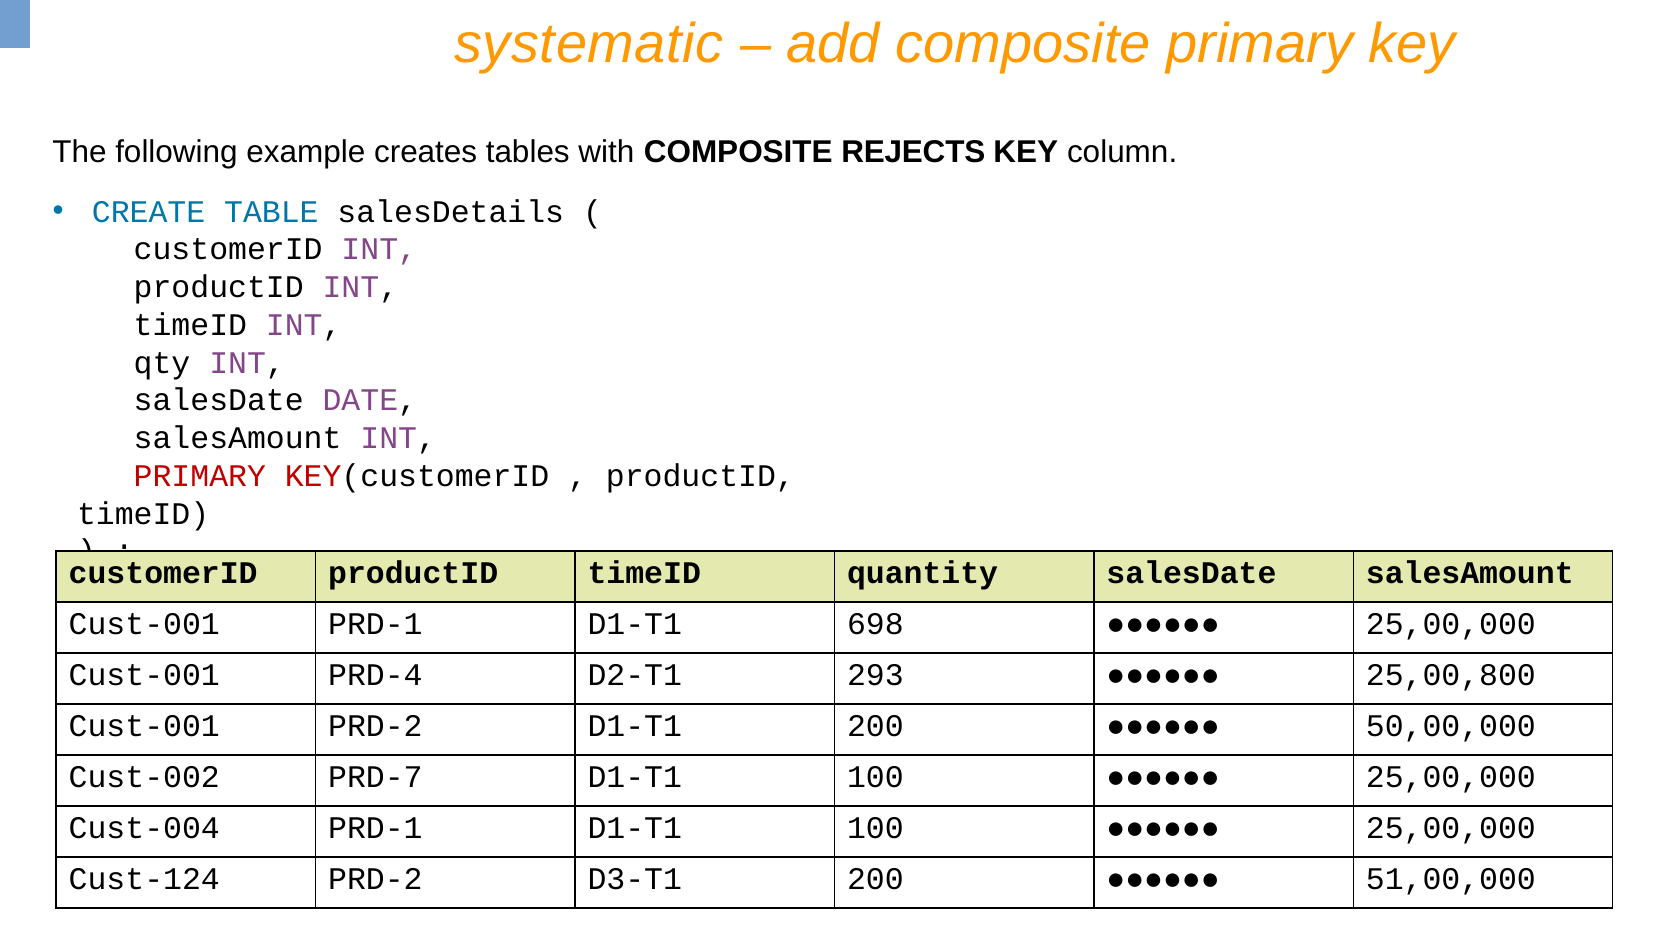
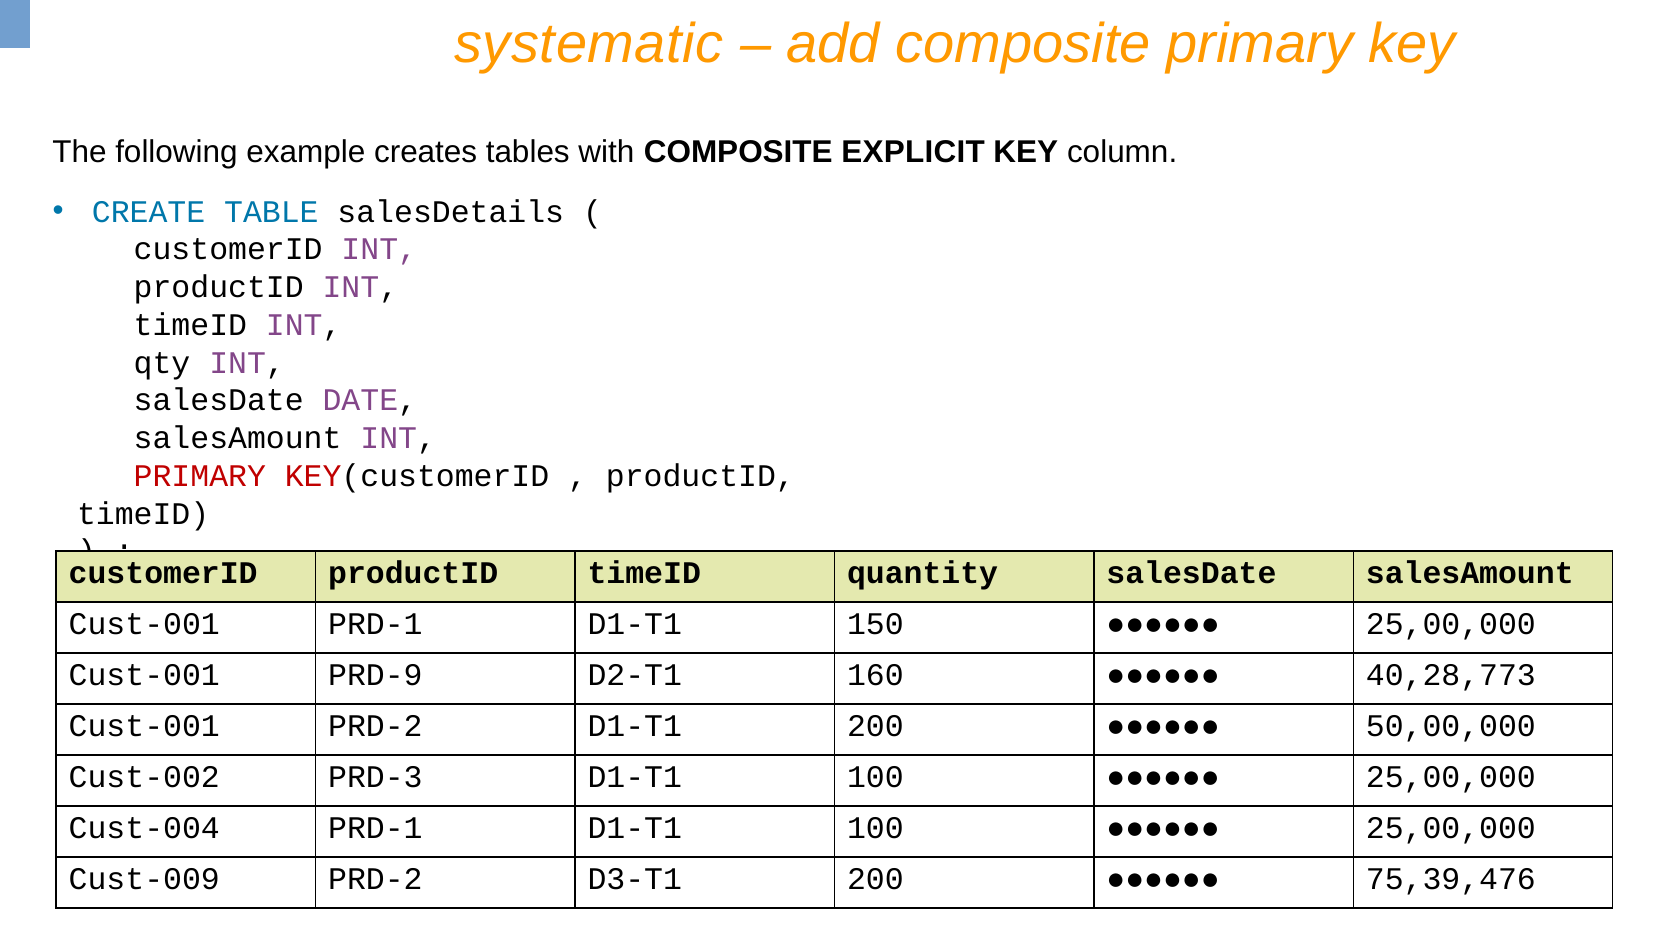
REJECTS: REJECTS -> EXPLICIT
698: 698 -> 150
PRD-4: PRD-4 -> PRD-9
293: 293 -> 160
25,00,800: 25,00,800 -> 40,28,773
PRD-7: PRD-7 -> PRD-3
Cust-124: Cust-124 -> Cust-009
51,00,000: 51,00,000 -> 75,39,476
